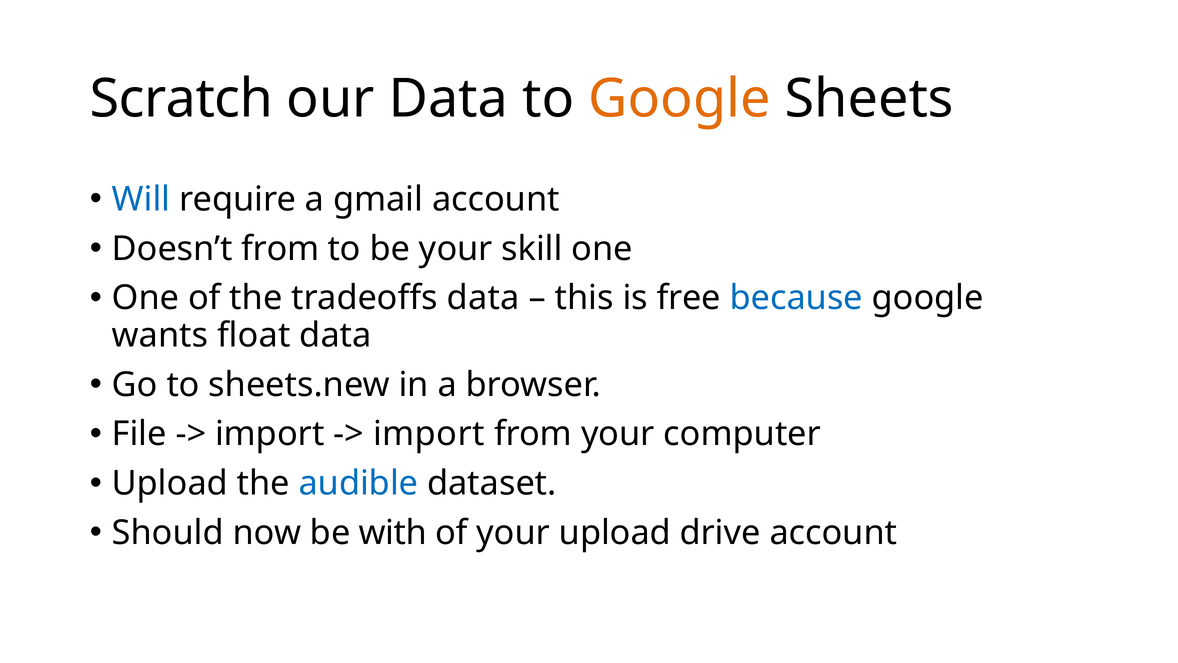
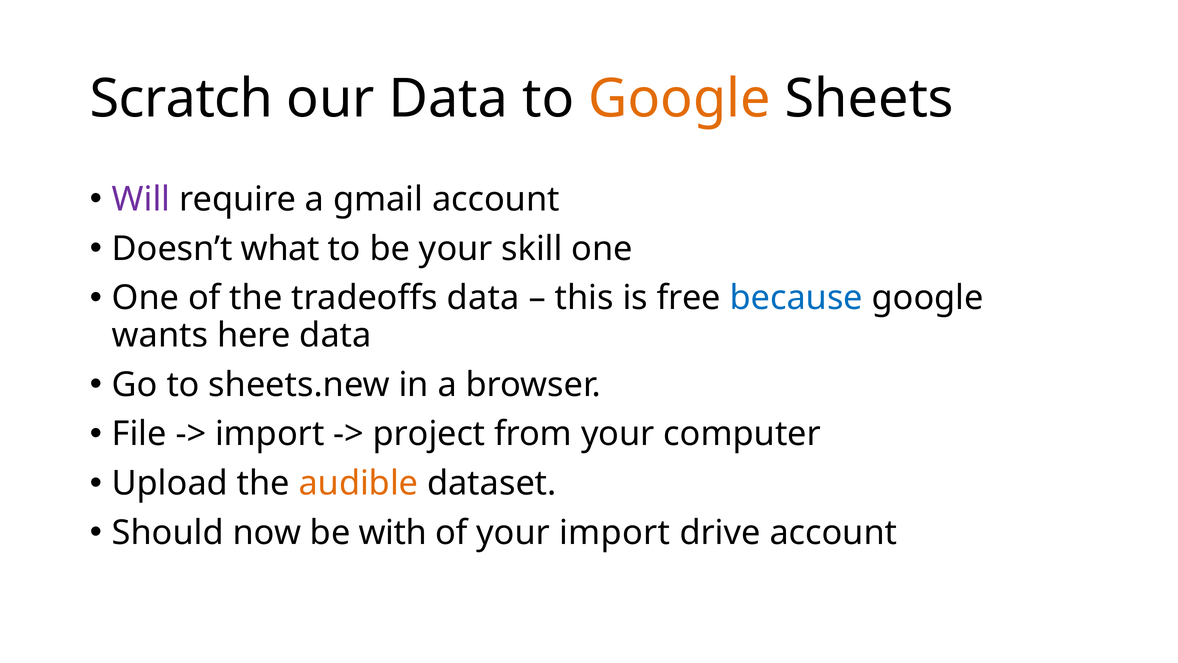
Will colour: blue -> purple
Doesn’t from: from -> what
float: float -> here
import at (429, 434): import -> project
audible colour: blue -> orange
your upload: upload -> import
